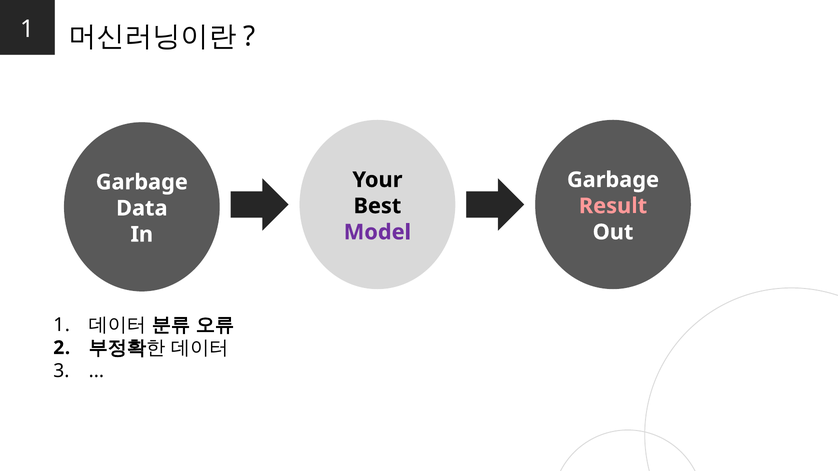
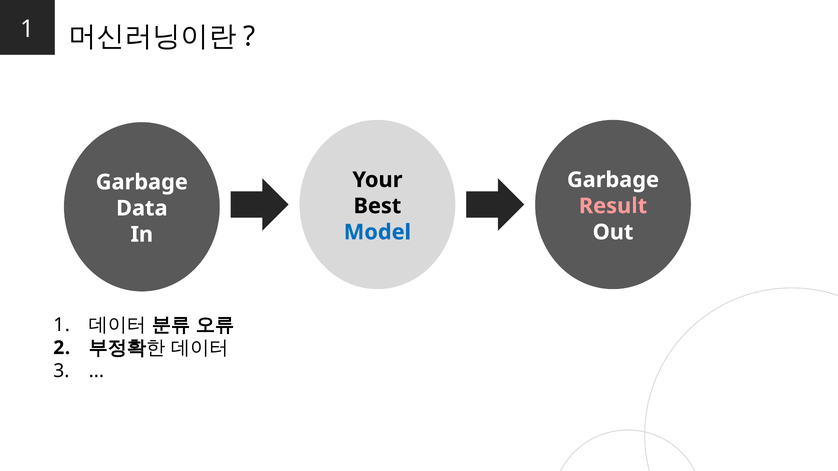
Model colour: purple -> blue
